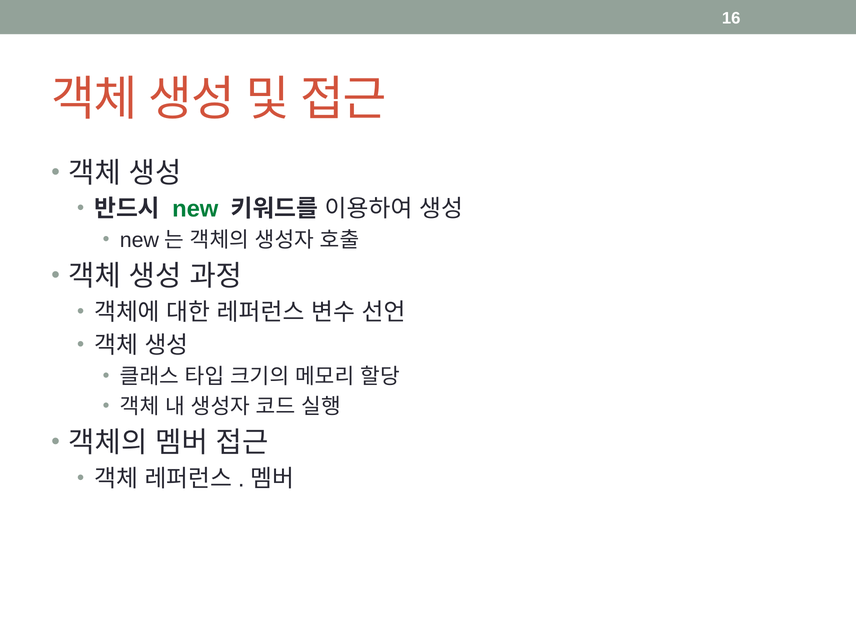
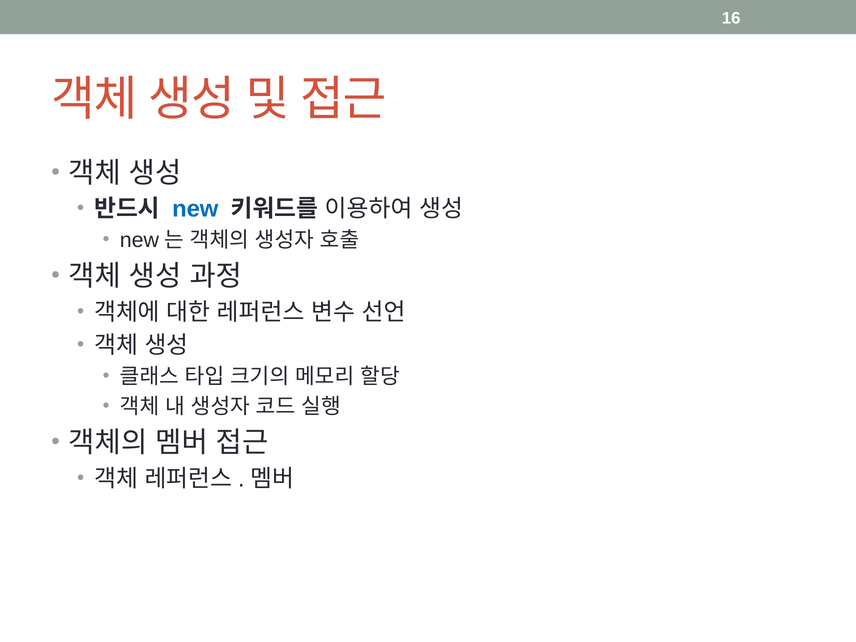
new colour: green -> blue
